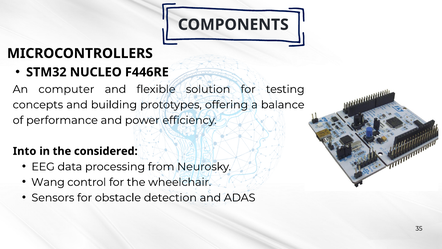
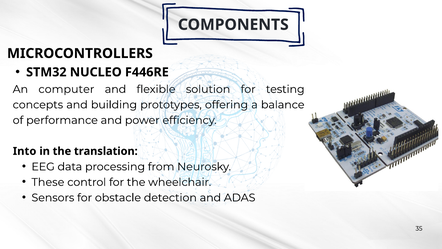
considered: considered -> translation
Wang: Wang -> These
